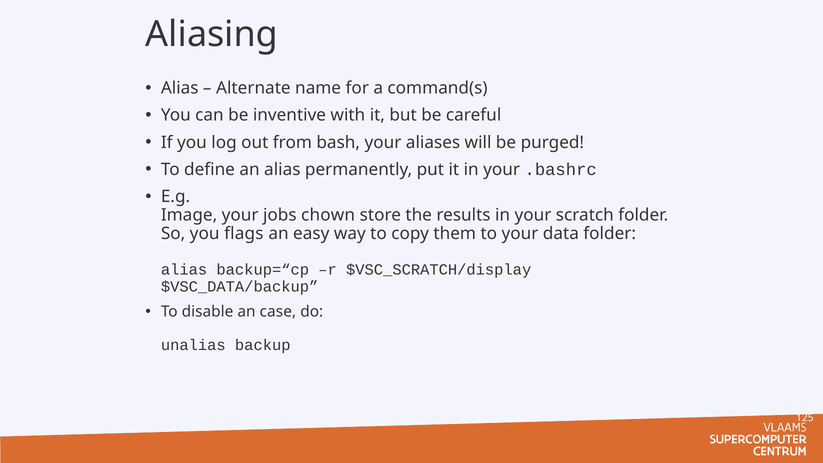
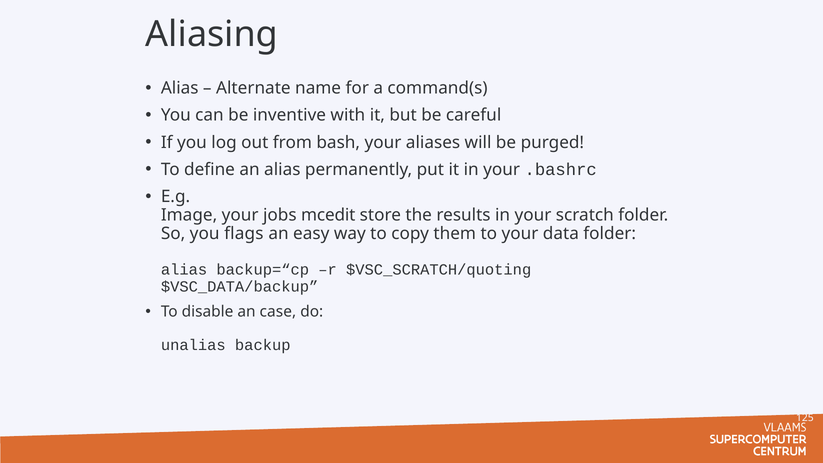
chown: chown -> mcedit
$VSC_SCRATCH/display: $VSC_SCRATCH/display -> $VSC_SCRATCH/quoting
